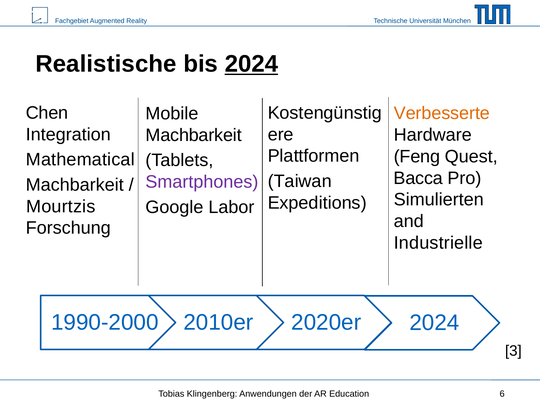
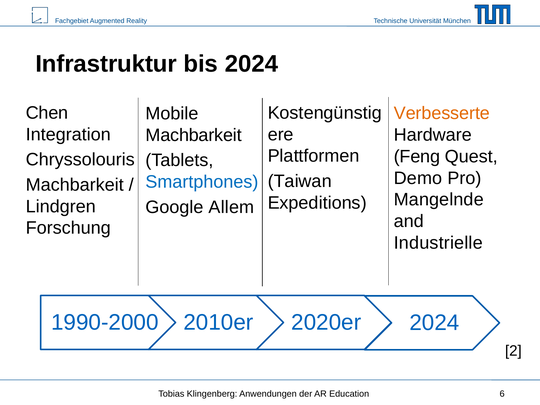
Realistische: Realistische -> Infrastruktur
2024 at (251, 64) underline: present -> none
Mathematical: Mathematical -> Chryssolouris
Bacca: Bacca -> Demo
Smartphones colour: purple -> blue
Simulierten: Simulierten -> Mangelnde
Mourtzis: Mourtzis -> Lindgren
Labor: Labor -> Allem
3: 3 -> 2
